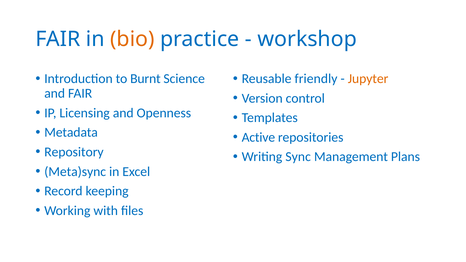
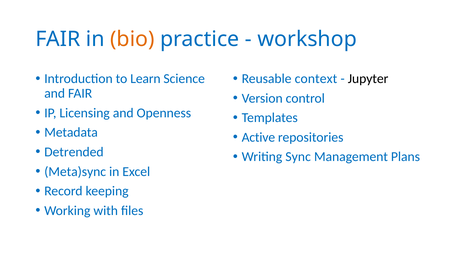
friendly: friendly -> context
Jupyter colour: orange -> black
Burnt: Burnt -> Learn
Repository: Repository -> Detrended
